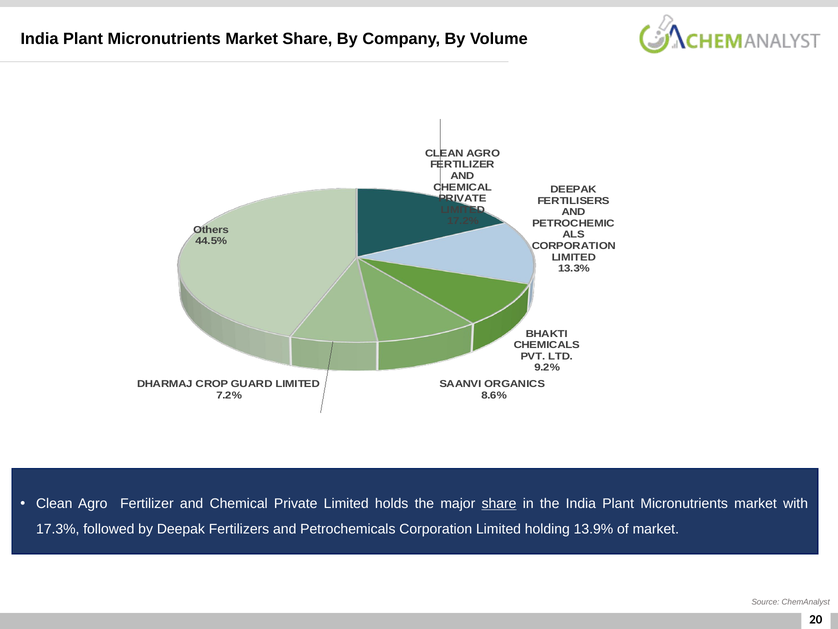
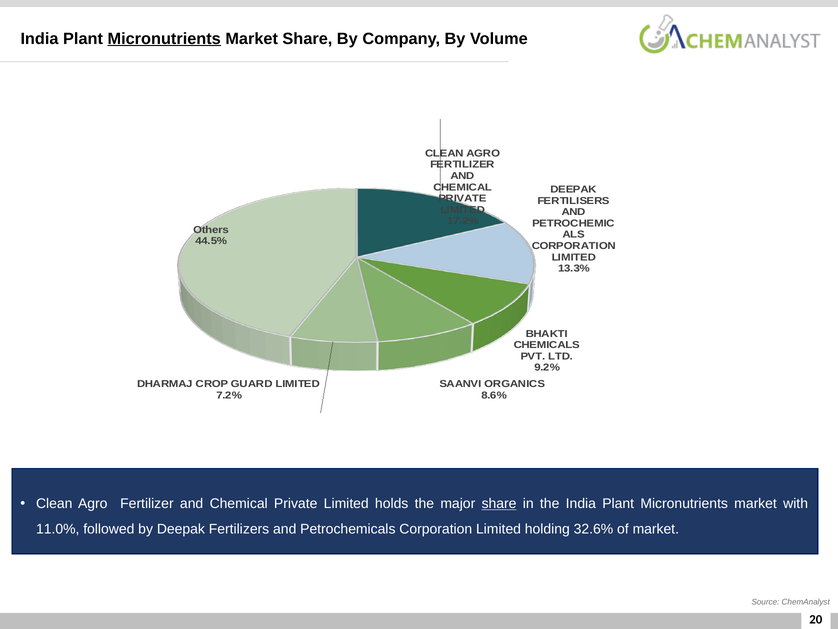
Micronutrients at (164, 39) underline: none -> present
17.3%: 17.3% -> 11.0%
13.9%: 13.9% -> 32.6%
